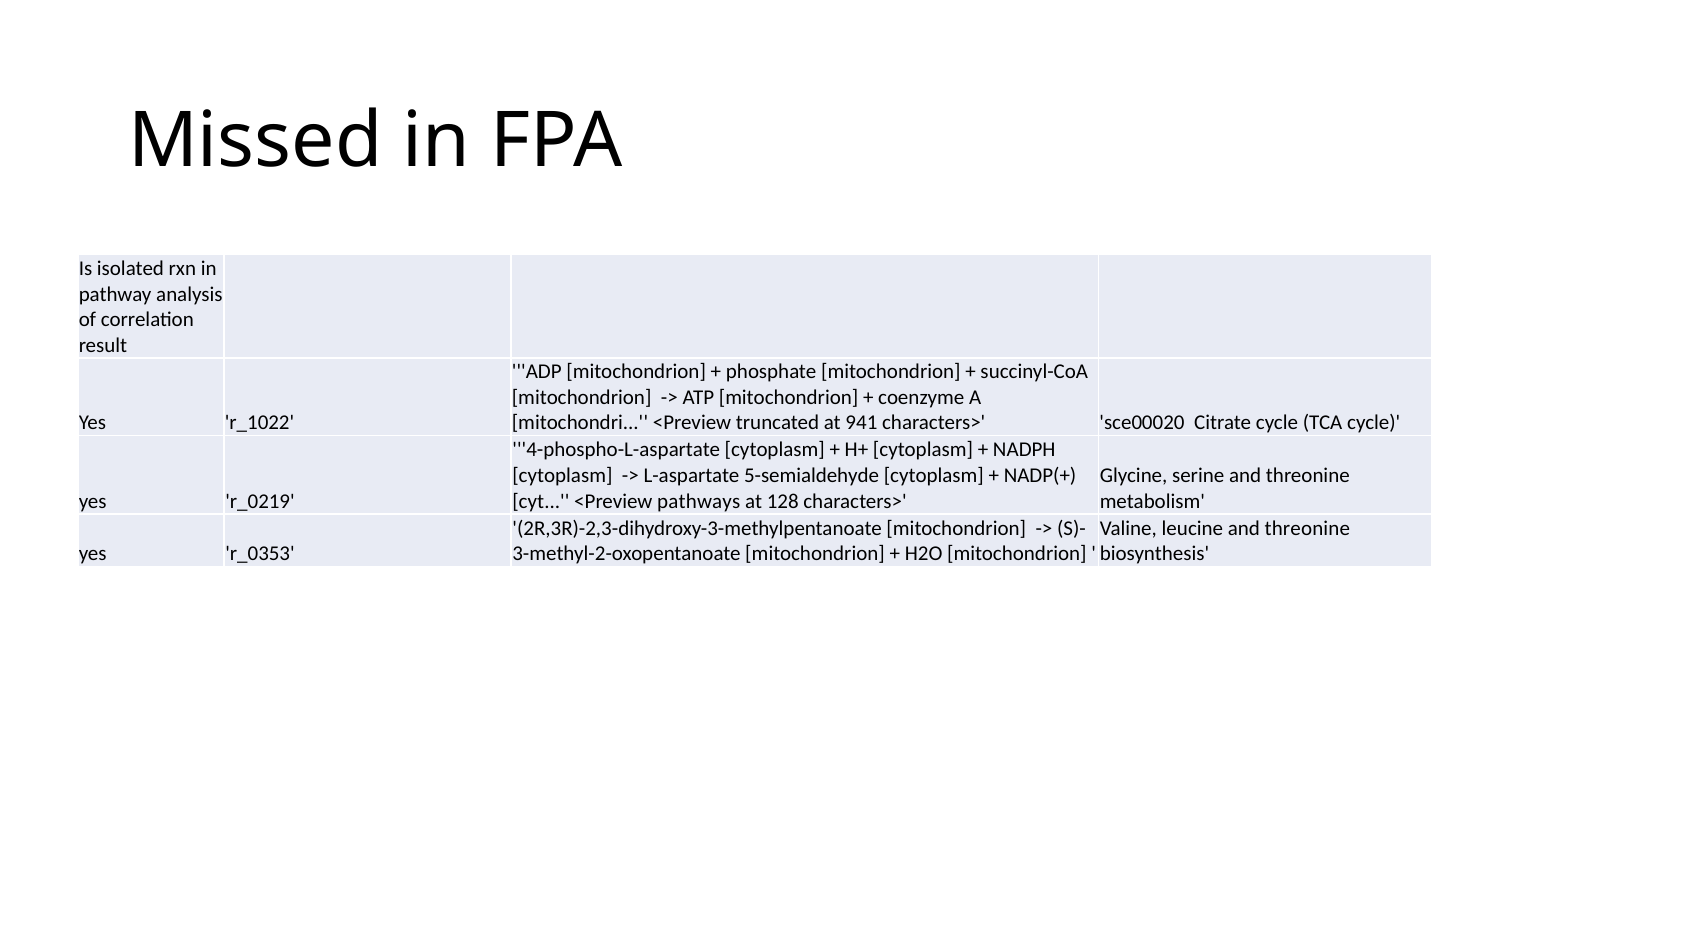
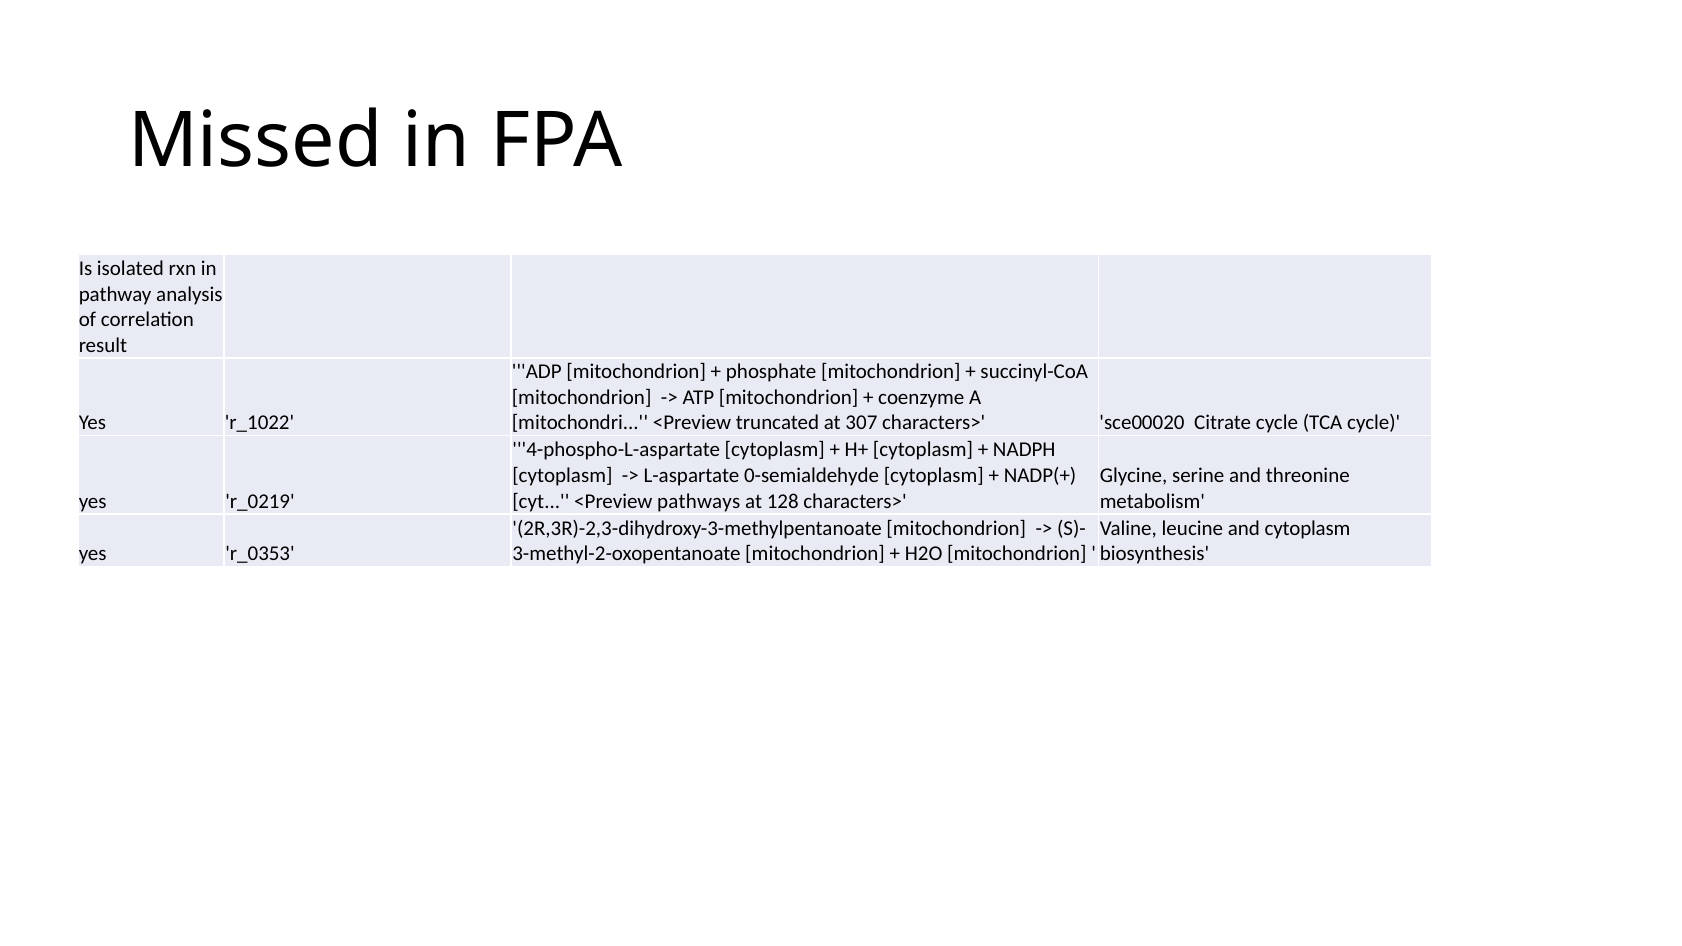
941: 941 -> 307
5-semialdehyde: 5-semialdehyde -> 0-semialdehyde
leucine and threonine: threonine -> cytoplasm
